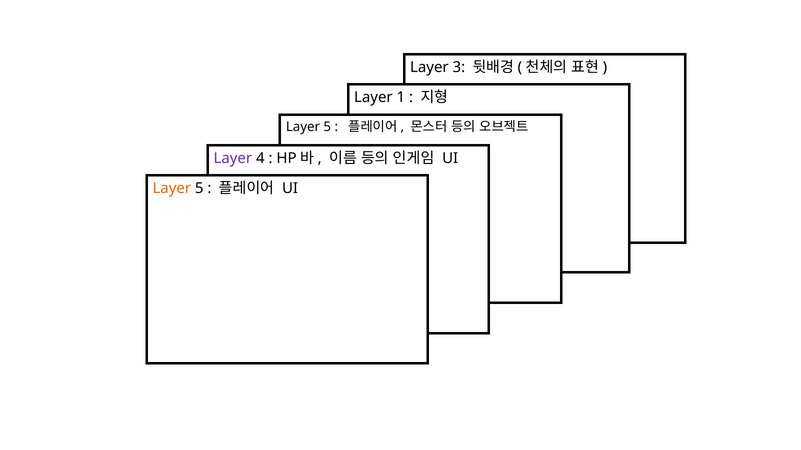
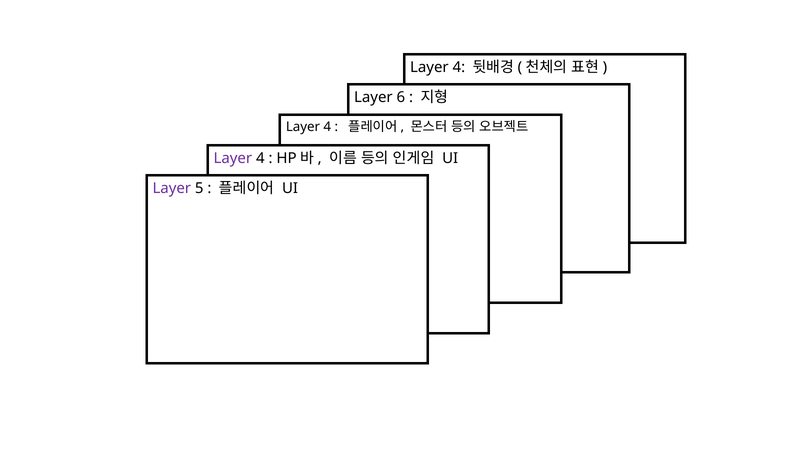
3 at (459, 68): 3 -> 4
1: 1 -> 6
5 at (327, 127): 5 -> 4
Layer at (172, 189) colour: orange -> purple
